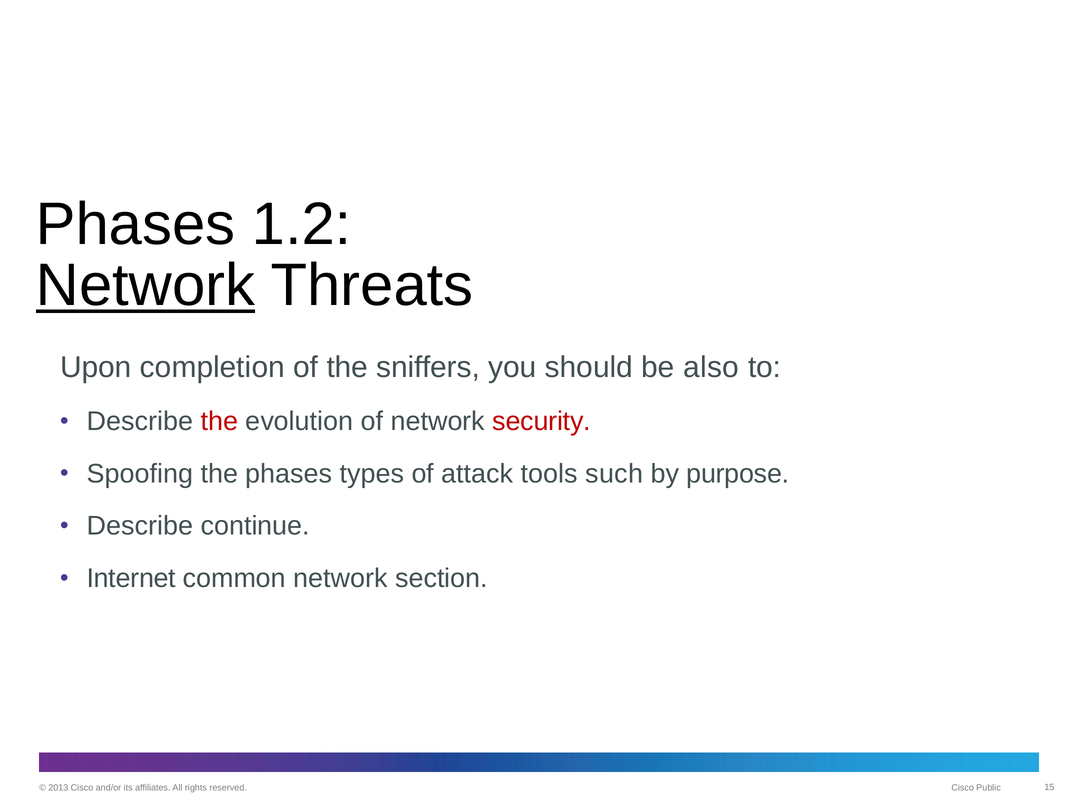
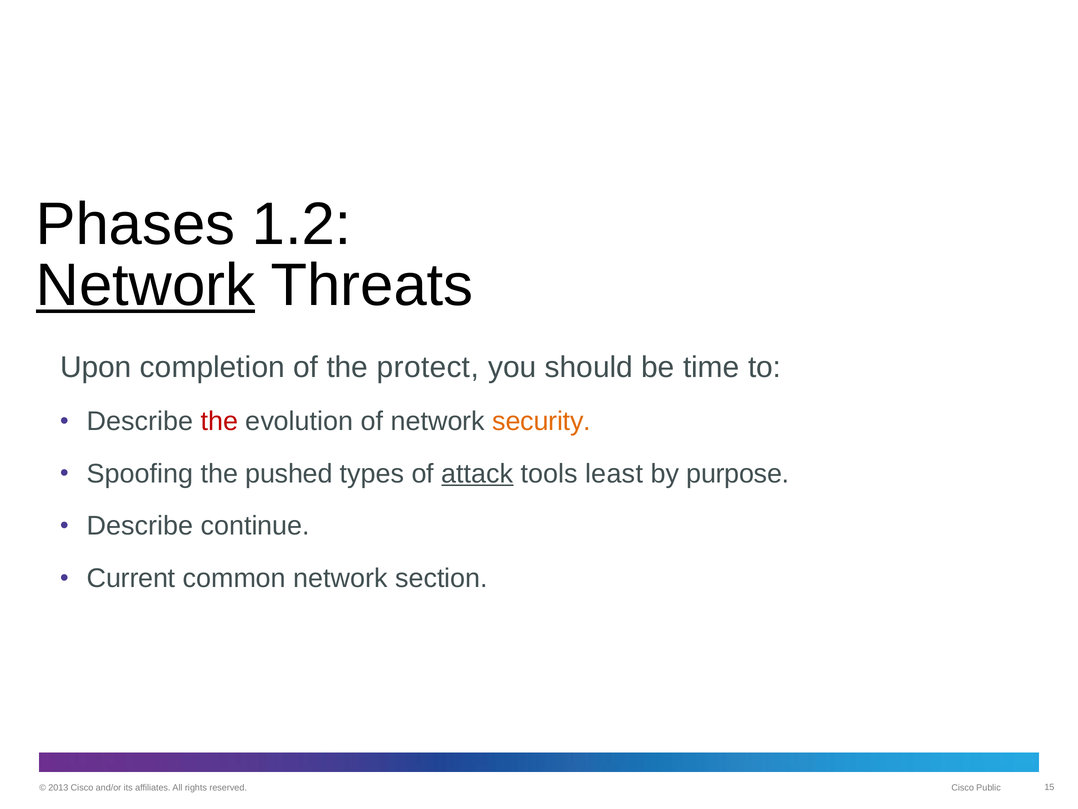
sniffers: sniffers -> protect
also: also -> time
security colour: red -> orange
the phases: phases -> pushed
attack underline: none -> present
such: such -> least
Internet: Internet -> Current
